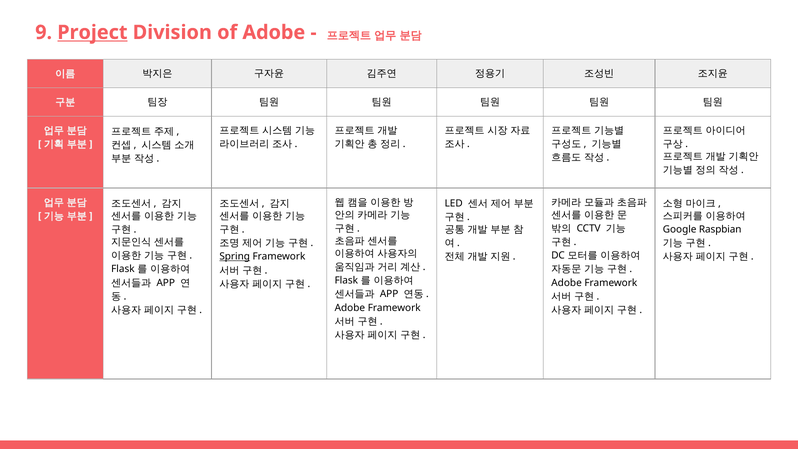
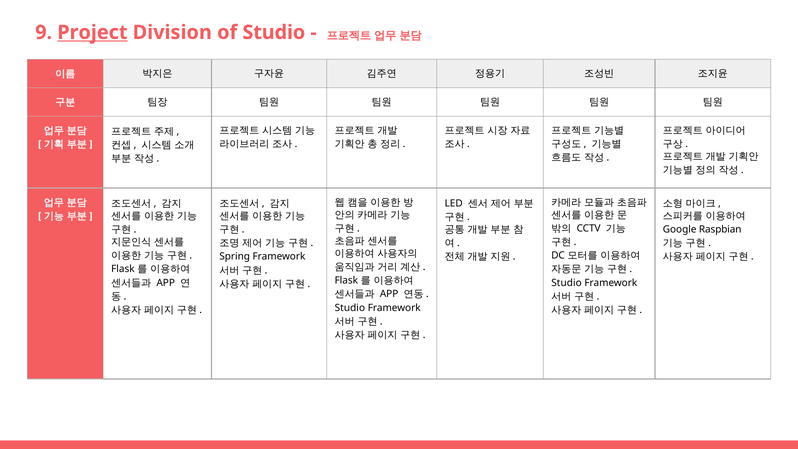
of Adobe: Adobe -> Studio
Spring underline: present -> none
Adobe at (567, 283): Adobe -> Studio
Adobe at (350, 308): Adobe -> Studio
